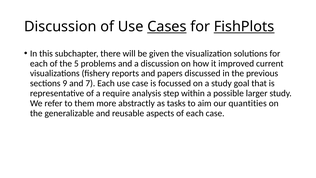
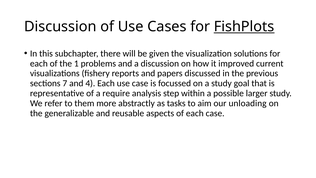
Cases underline: present -> none
5: 5 -> 1
9: 9 -> 7
7: 7 -> 4
quantities: quantities -> unloading
